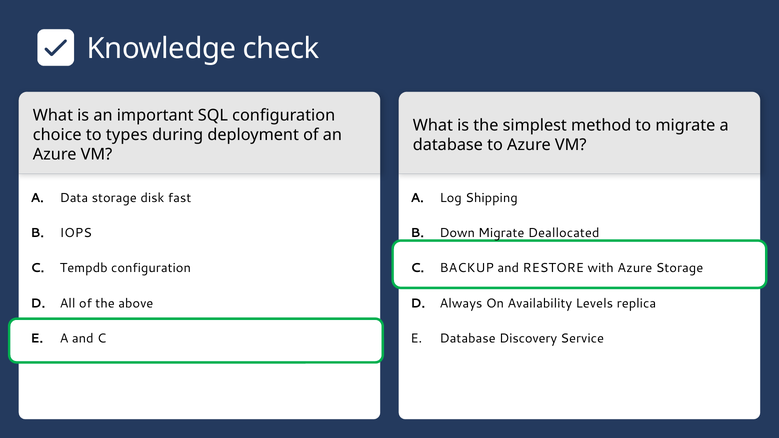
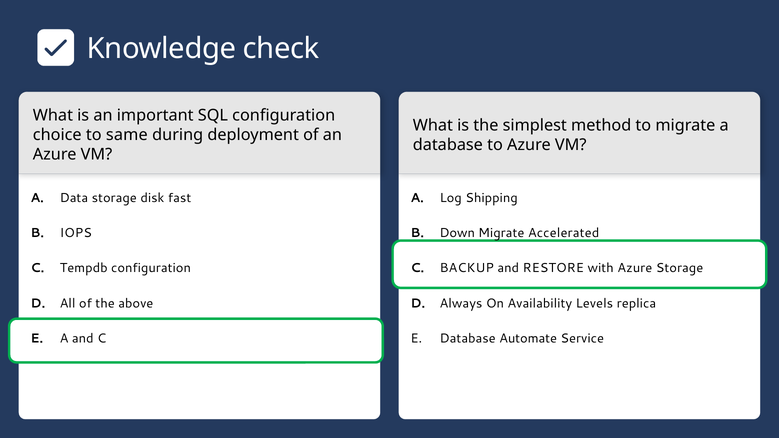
types: types -> same
Deallocated: Deallocated -> Accelerated
Discovery: Discovery -> Automate
